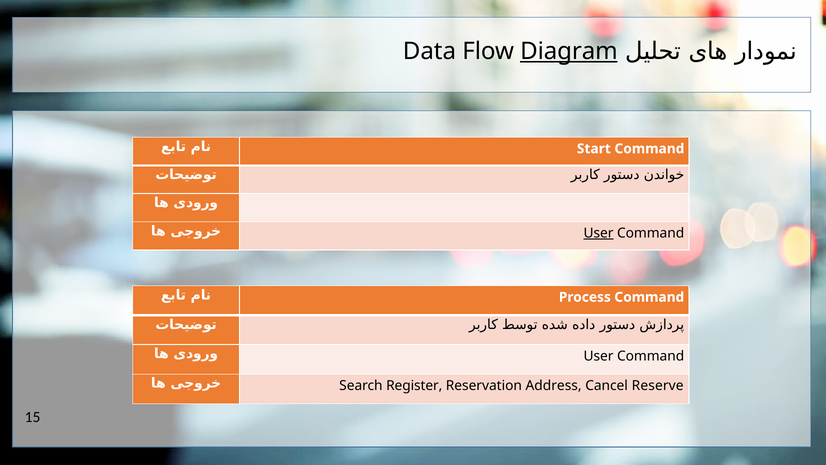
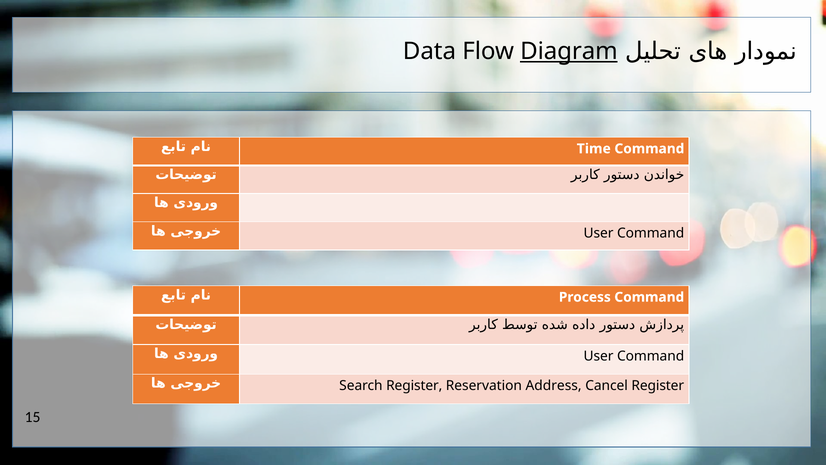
Start: Start -> Time
User at (598, 233) underline: present -> none
Cancel Reserve: Reserve -> Register
